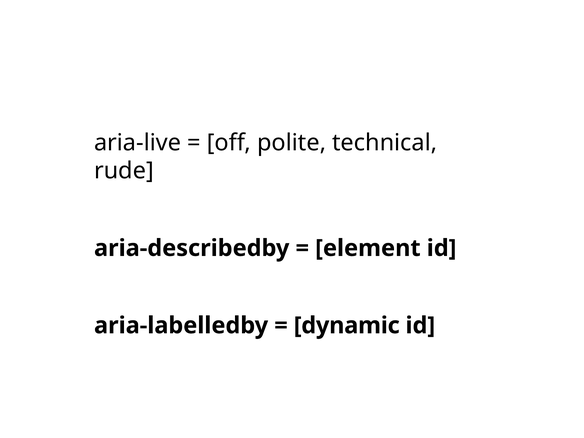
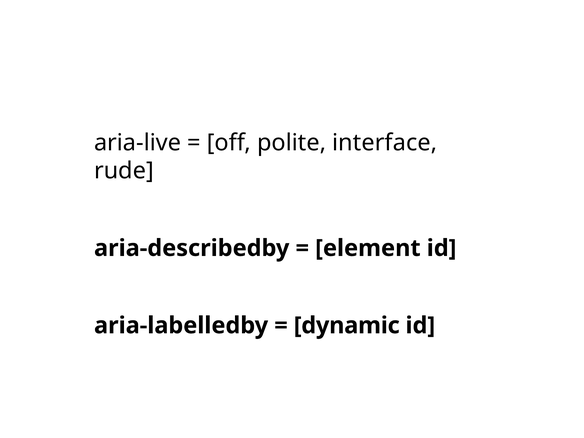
technical: technical -> interface
